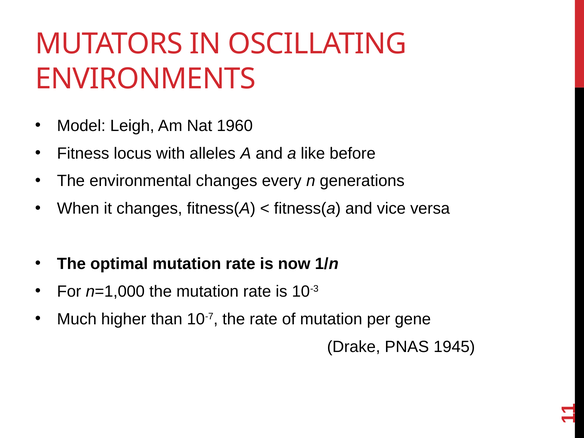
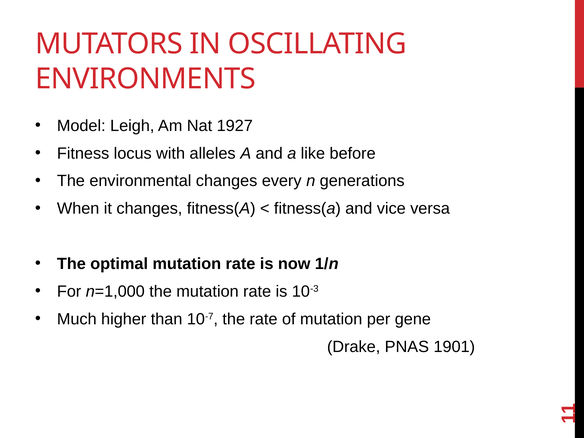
1960: 1960 -> 1927
1945: 1945 -> 1901
